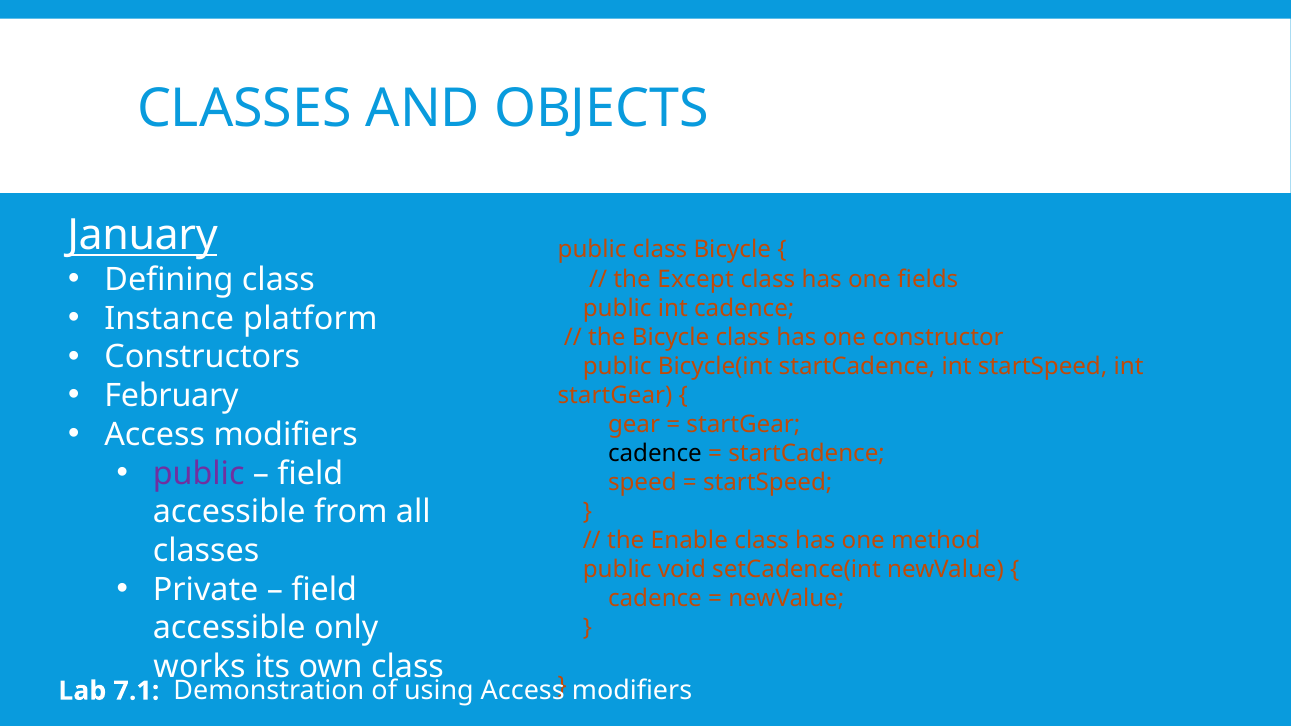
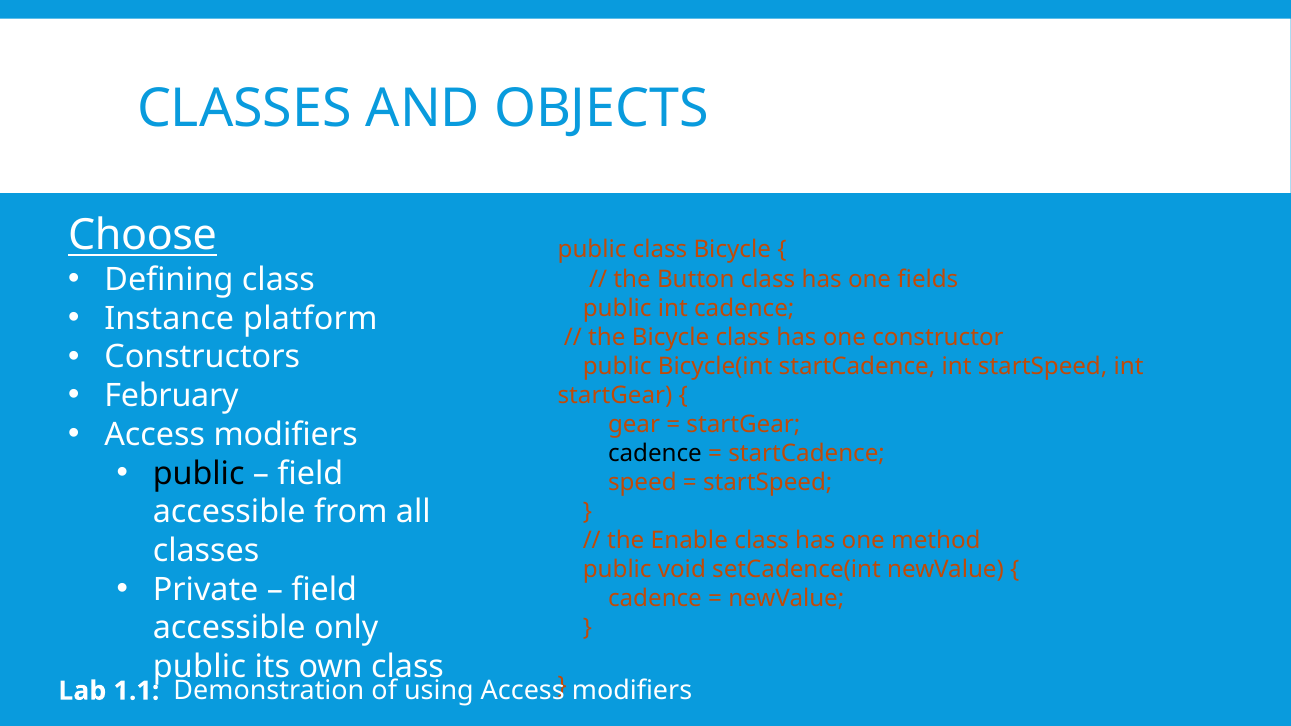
January: January -> Choose
Except: Except -> Button
public at (199, 474) colour: purple -> black
works at (199, 667): works -> public
7.1: 7.1 -> 1.1
